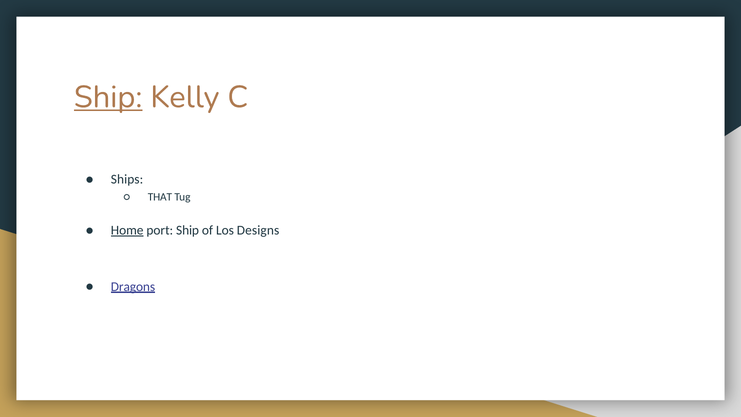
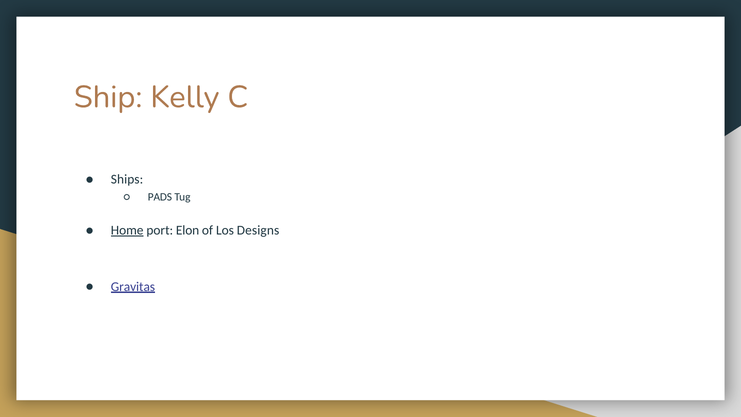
Ship at (108, 97) underline: present -> none
THAT: THAT -> PADS
port Ship: Ship -> Elon
Dragons: Dragons -> Gravitas
